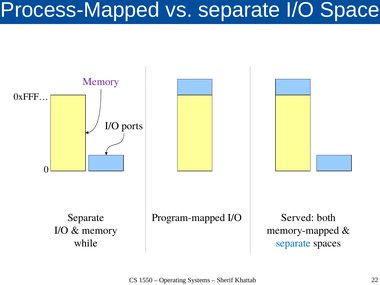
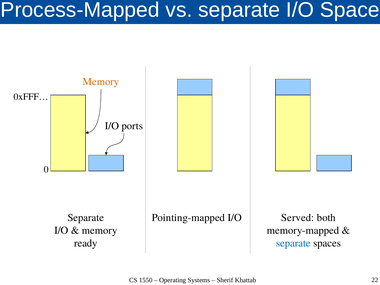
Memory at (101, 82) colour: purple -> orange
Program-mapped: Program-mapped -> Pointing-mapped
while: while -> ready
